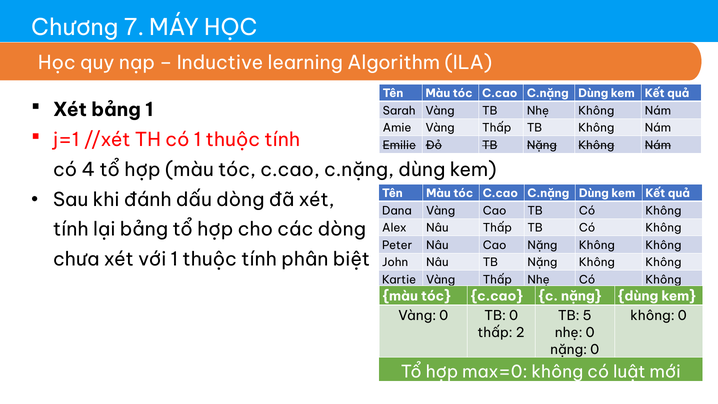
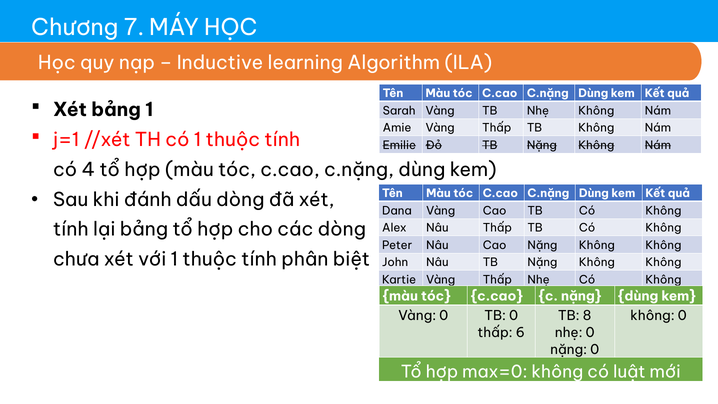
5: 5 -> 8
2: 2 -> 6
